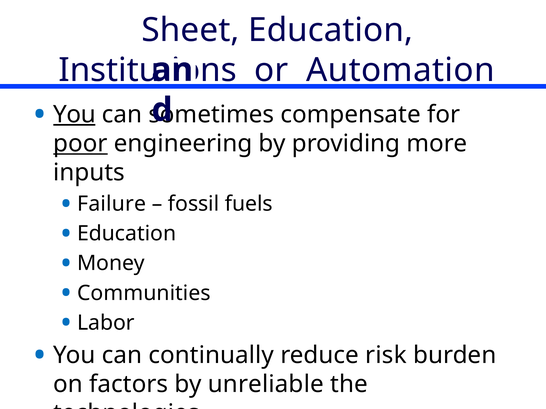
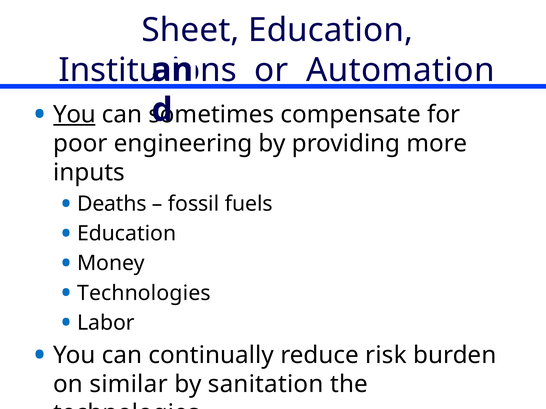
poor underline: present -> none
Failure: Failure -> Deaths
Communities at (144, 293): Communities -> Technologies
on factors: factors -> similar
unreliable: unreliable -> sanitation
